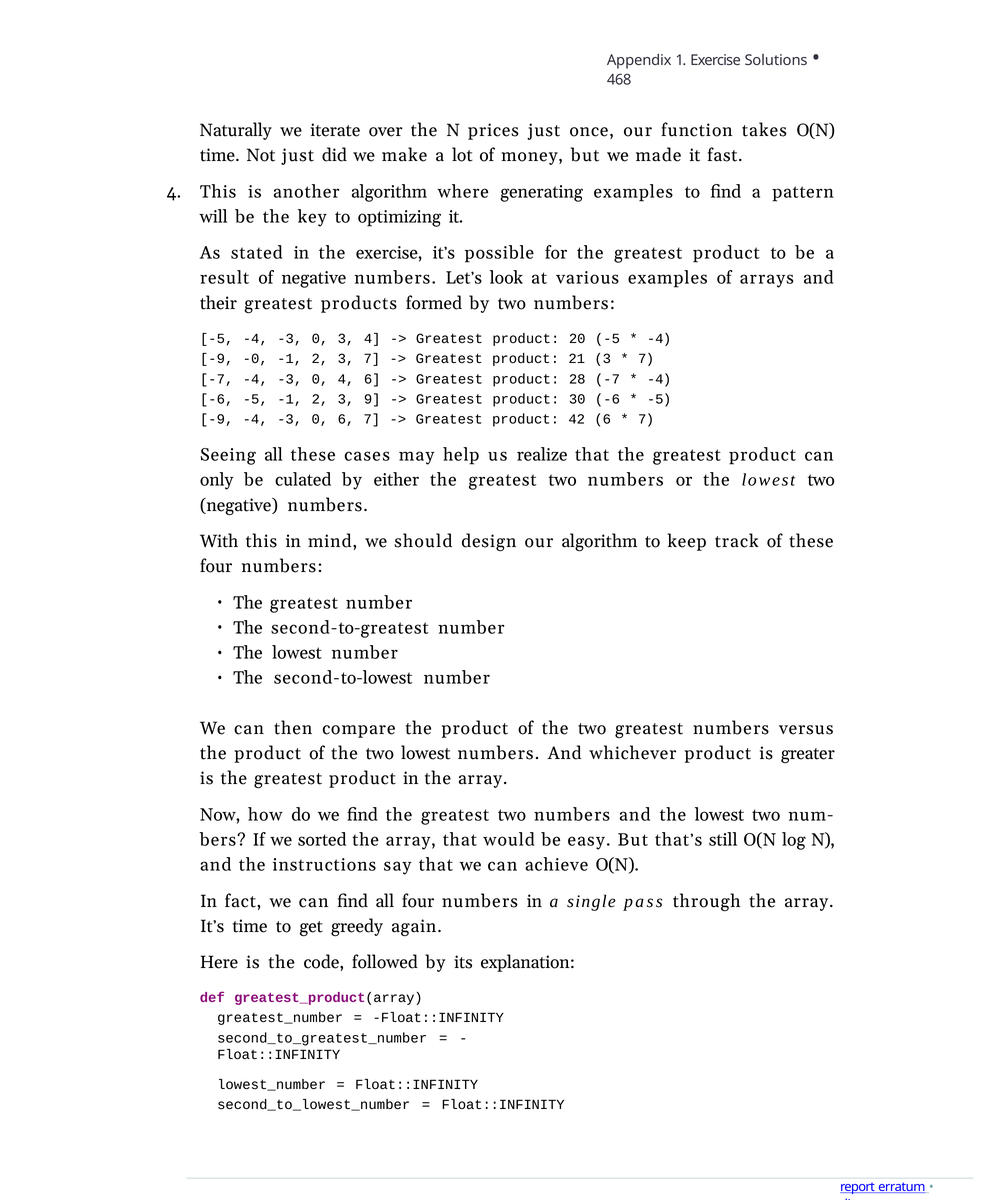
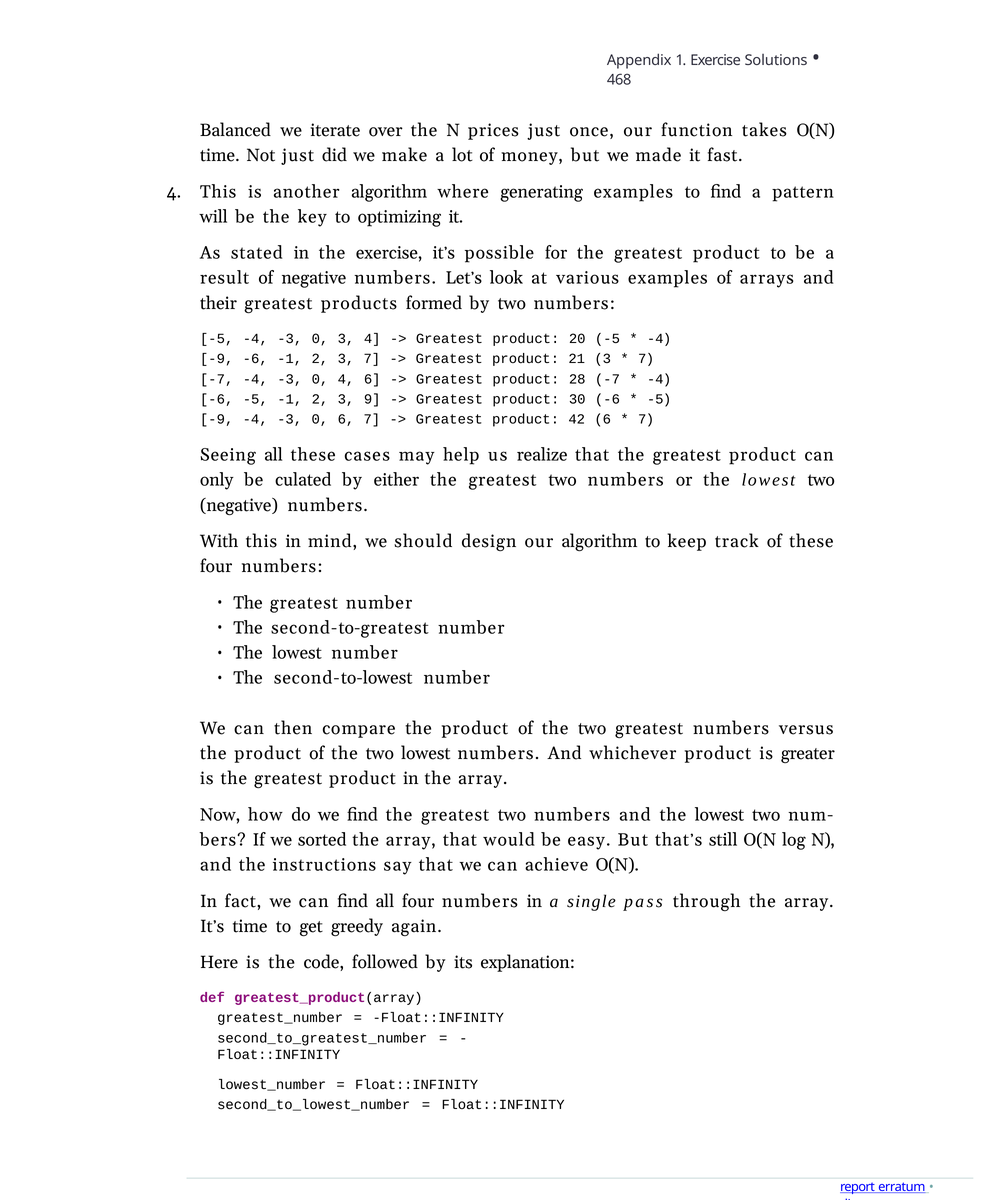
Naturally: Naturally -> Balanced
-9 -0: -0 -> -6
